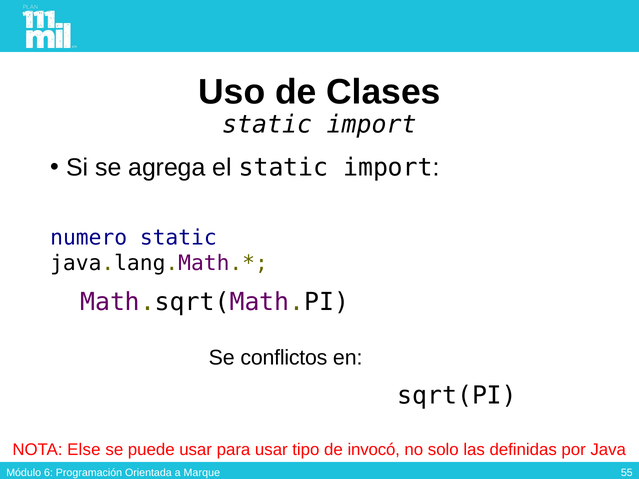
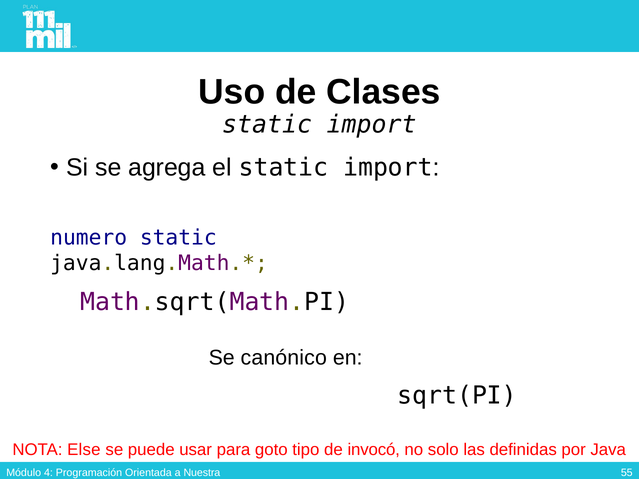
conflictos: conflictos -> canónico
para usar: usar -> goto
6: 6 -> 4
Marque: Marque -> Nuestra
